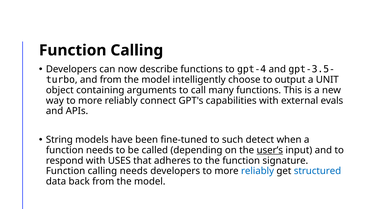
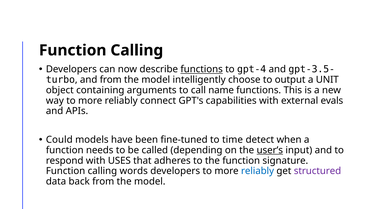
functions at (202, 69) underline: none -> present
many: many -> name
String: String -> Could
such: such -> time
calling needs: needs -> words
structured colour: blue -> purple
